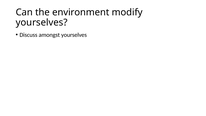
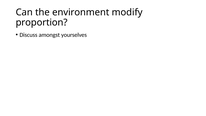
yourselves at (42, 22): yourselves -> proportion
